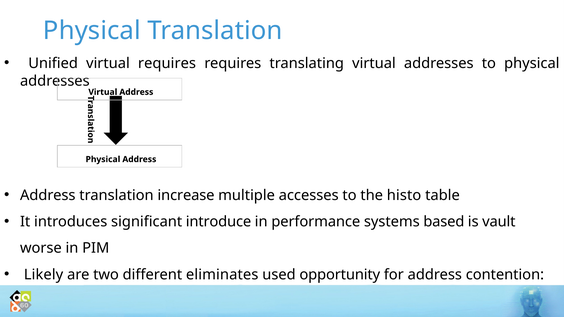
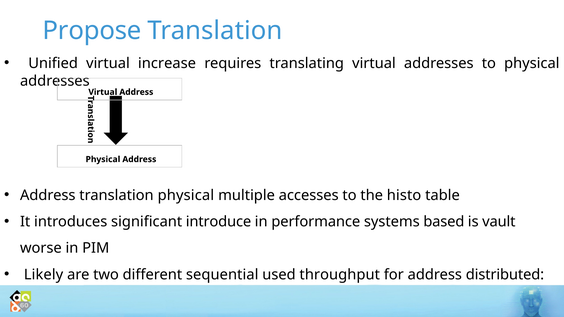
Physical at (92, 31): Physical -> Propose
virtual requires: requires -> increase
translation increase: increase -> physical
eliminates: eliminates -> sequential
opportunity: opportunity -> throughput
contention: contention -> distributed
